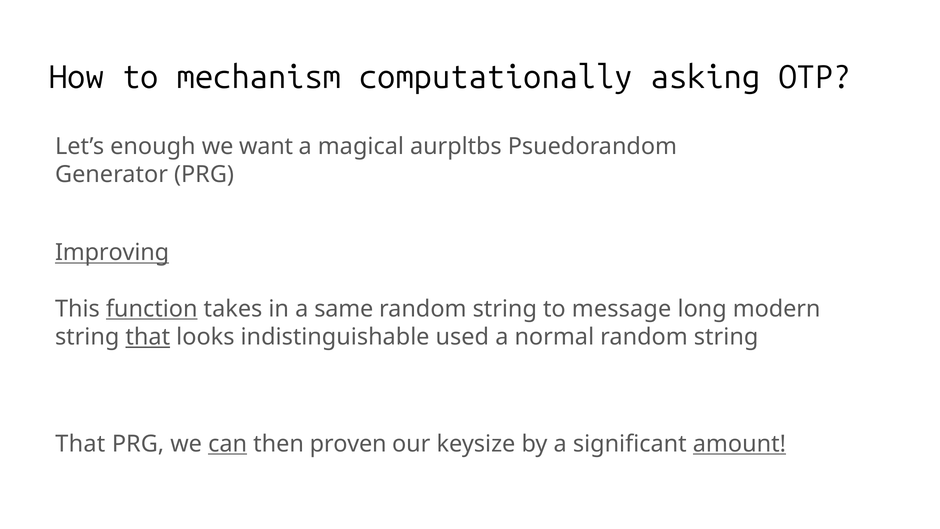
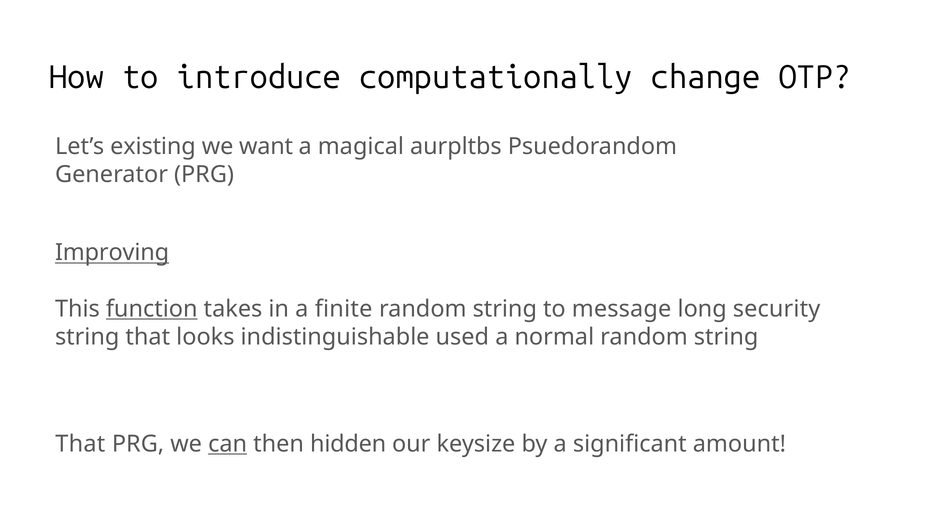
mechanism: mechanism -> introduce
asking: asking -> change
enough: enough -> existing
same: same -> finite
modern: modern -> security
that at (148, 337) underline: present -> none
proven: proven -> hidden
amount underline: present -> none
